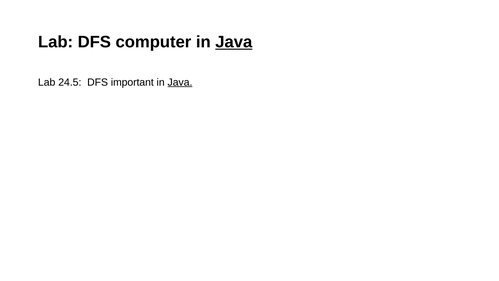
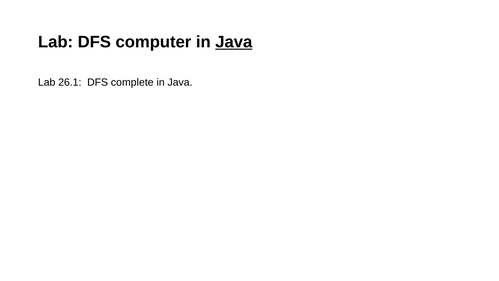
24.5: 24.5 -> 26.1
important: important -> complete
Java at (180, 82) underline: present -> none
